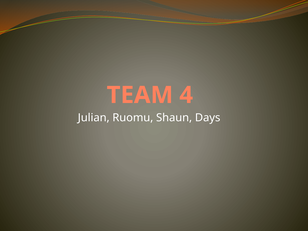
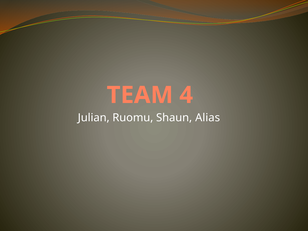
Days: Days -> Alias
